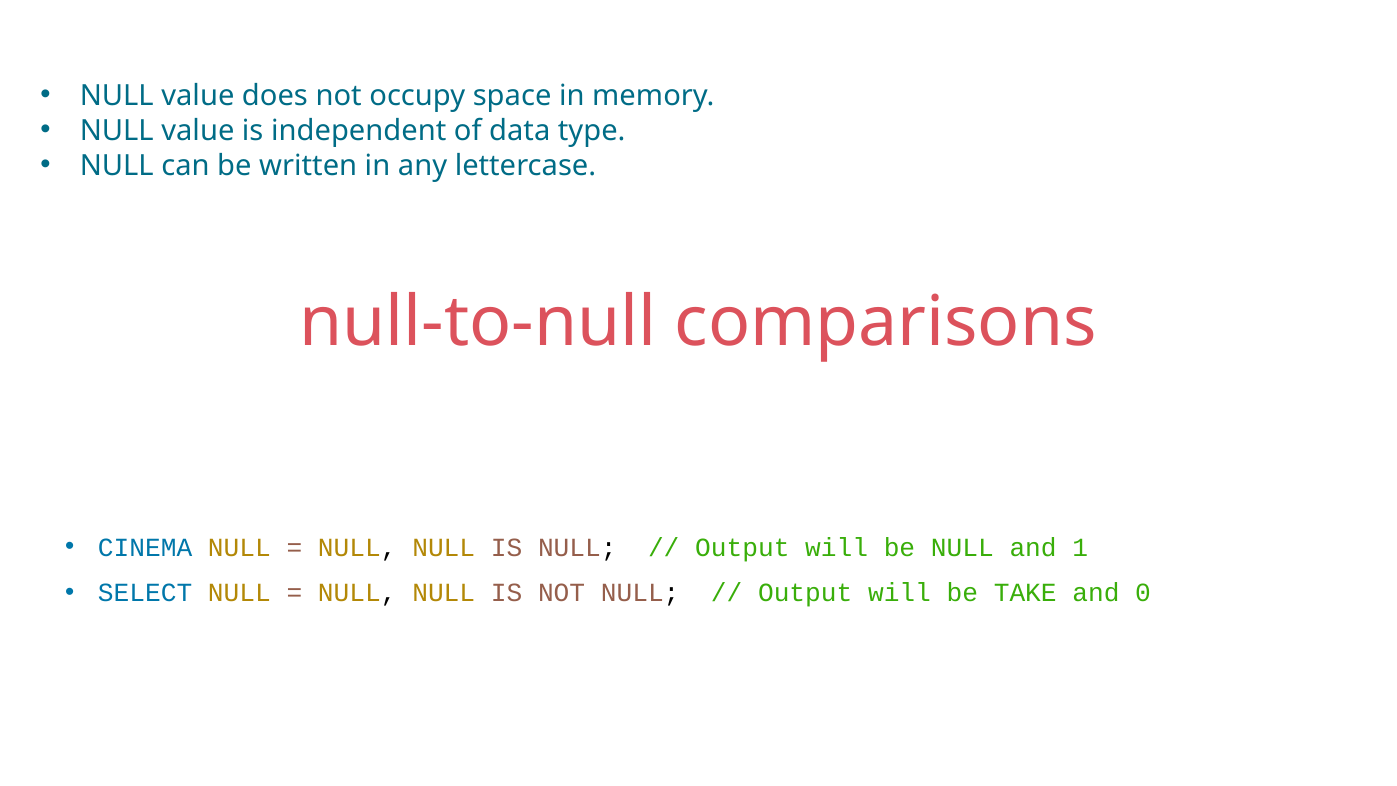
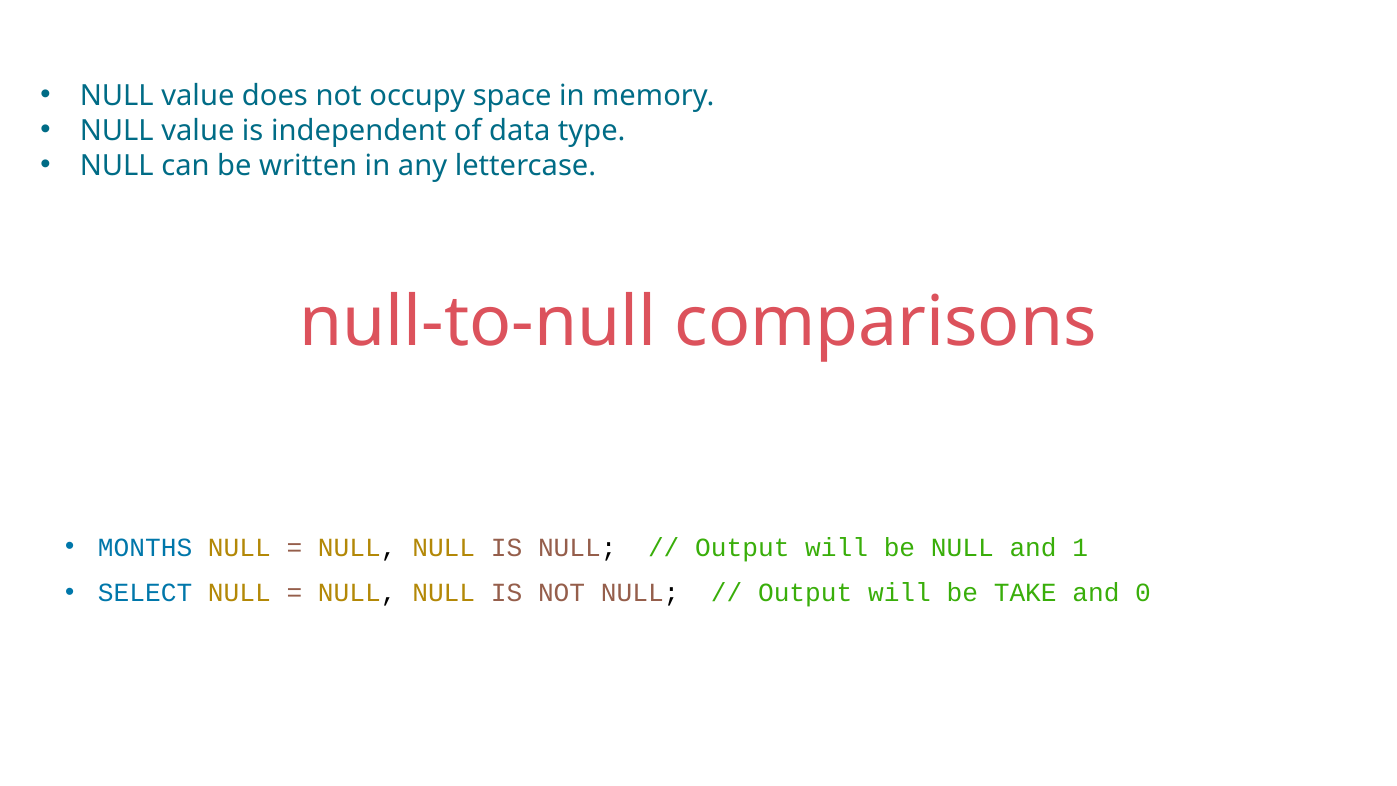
CINEMA: CINEMA -> MONTHS
